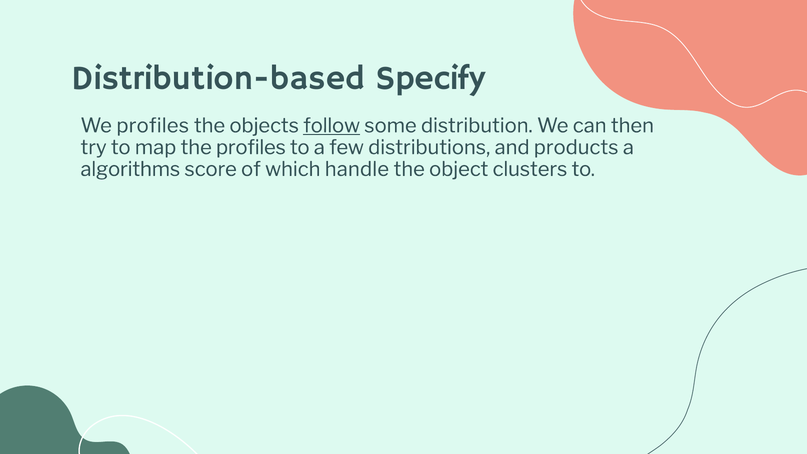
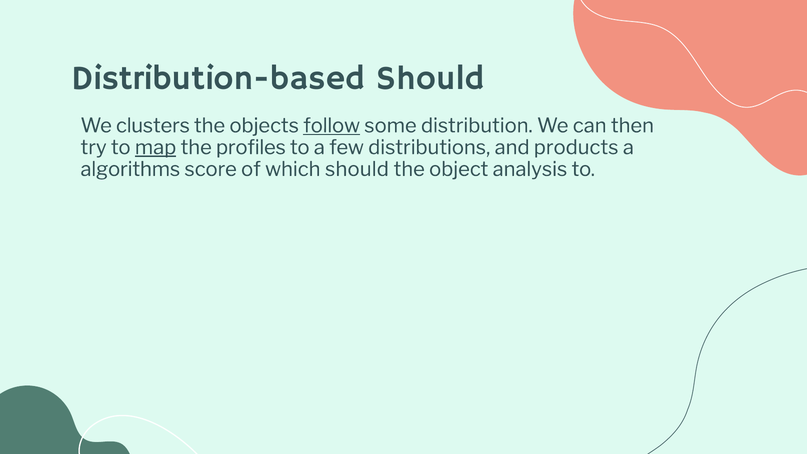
Distribution-based Specify: Specify -> Should
We profiles: profiles -> clusters
map underline: none -> present
which handle: handle -> should
clusters: clusters -> analysis
